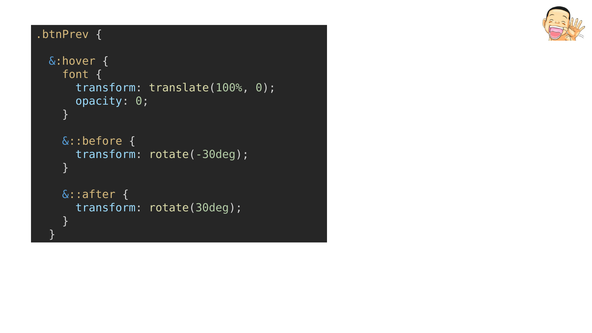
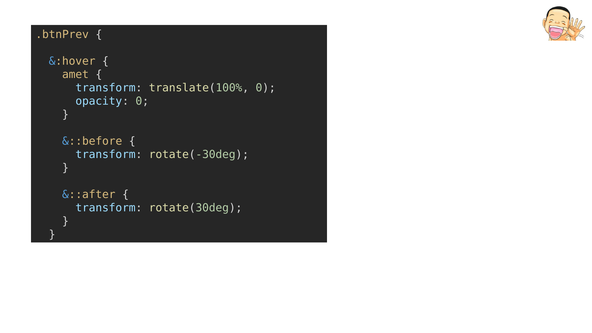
font: font -> amet
